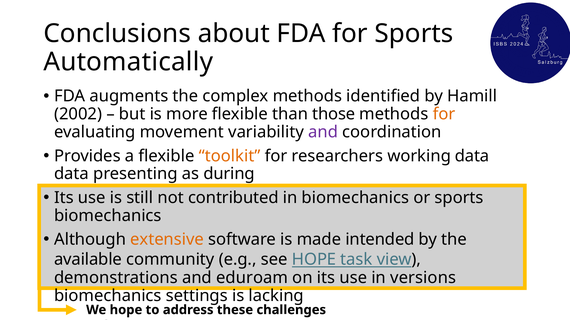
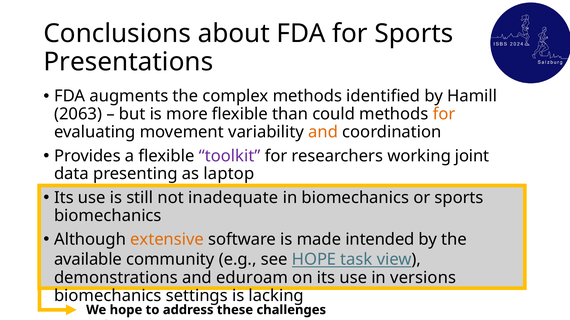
Automatically: Automatically -> Presentations
2002: 2002 -> 2063
those: those -> could
and at (323, 132) colour: purple -> orange
toolkit colour: orange -> purple
working data: data -> joint
during: during -> laptop
contributed: contributed -> inadequate
